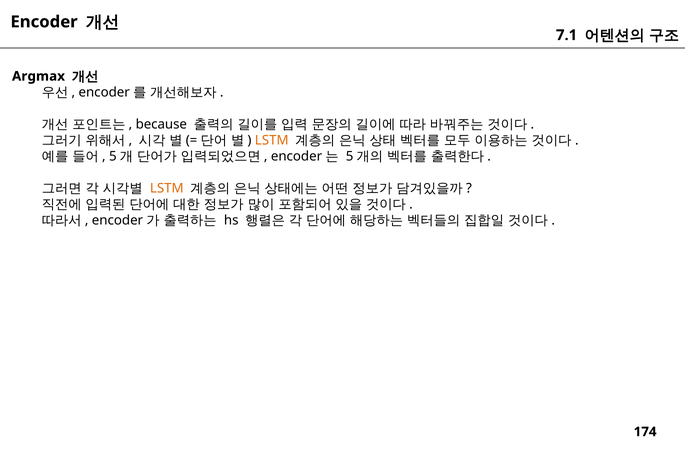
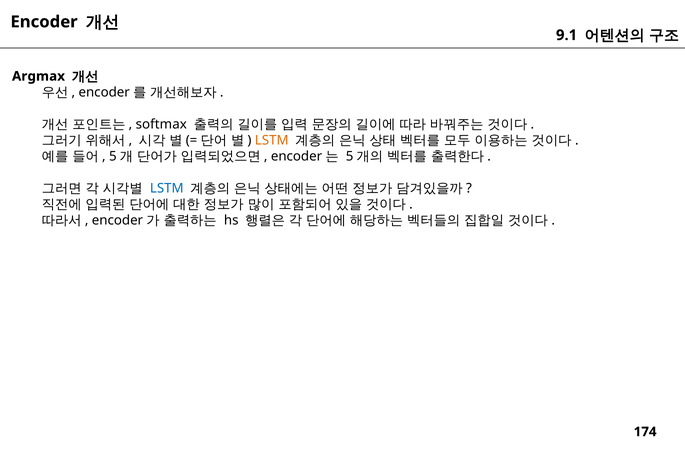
7.1: 7.1 -> 9.1
because: because -> softmax
LSTM at (167, 188) colour: orange -> blue
